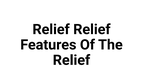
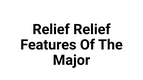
Relief at (71, 60): Relief -> Major
